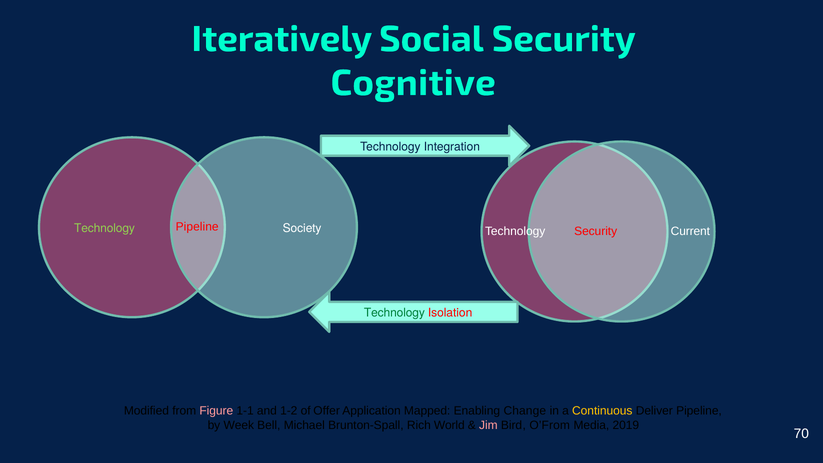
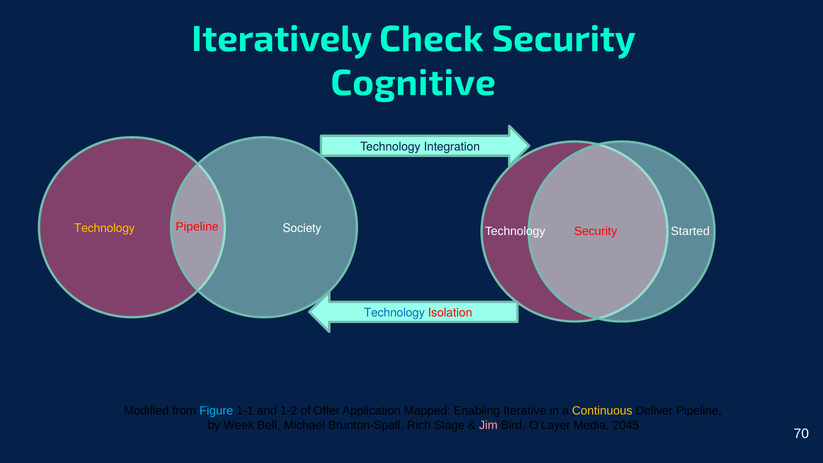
Social: Social -> Check
Current: Current -> Started
Technology at (105, 228) colour: light green -> yellow
Technology at (394, 313) colour: green -> blue
Figure colour: pink -> light blue
Change: Change -> Iterative
World: World -> Stage
O’From: O’From -> O’Layer
2019: 2019 -> 2045
